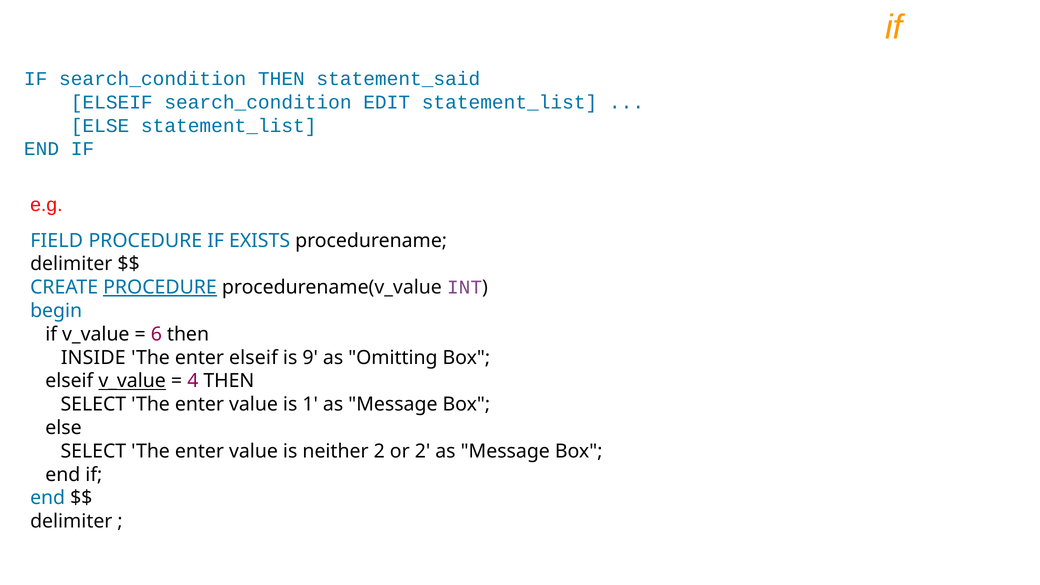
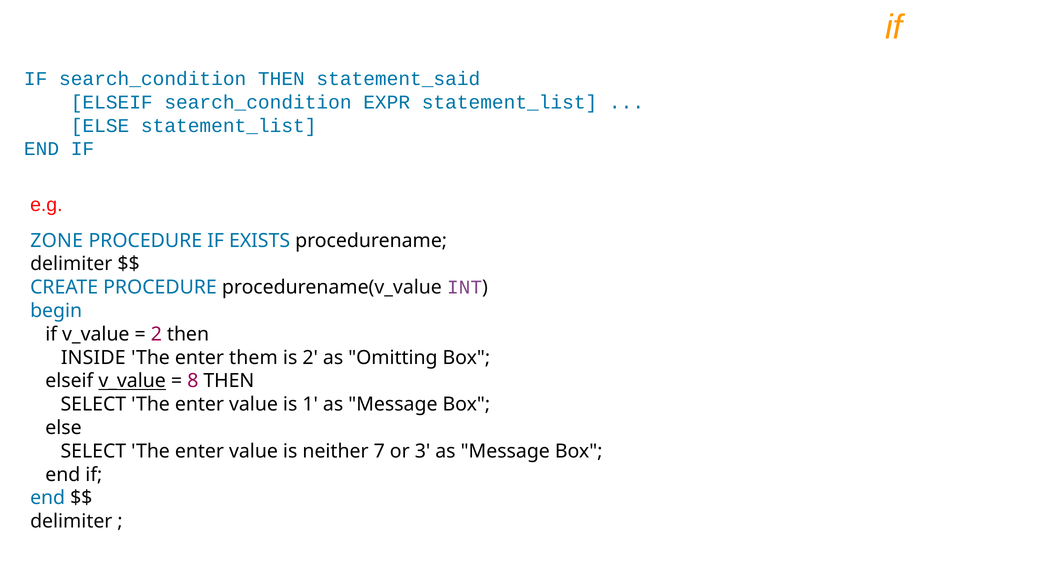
EDIT: EDIT -> EXPR
FIELD: FIELD -> ZONE
PROCEDURE at (160, 287) underline: present -> none
6 at (156, 334): 6 -> 2
enter elseif: elseif -> them
is 9: 9 -> 2
4: 4 -> 8
neither 2: 2 -> 7
or 2: 2 -> 3
